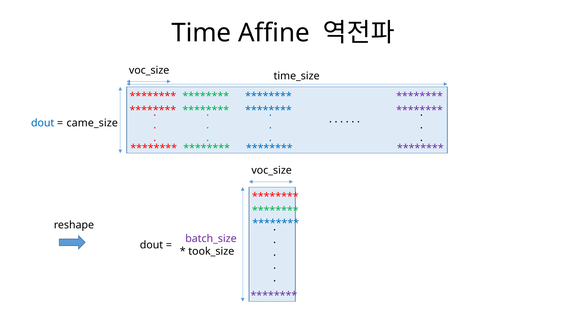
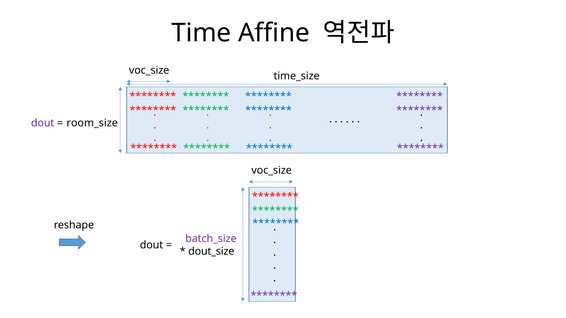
dout at (43, 123) colour: blue -> purple
came_size: came_size -> room_size
took_size: took_size -> dout_size
